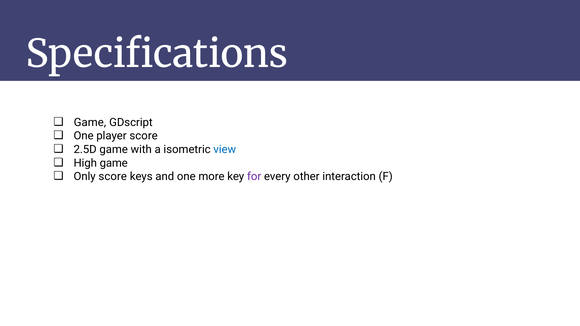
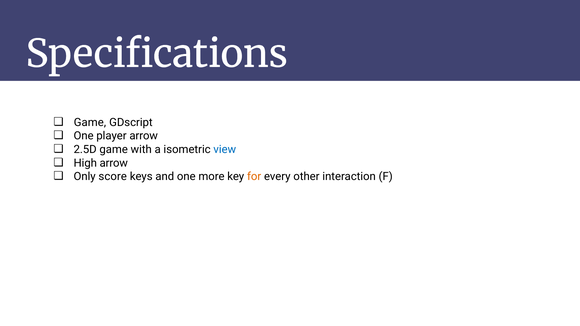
player score: score -> arrow
High game: game -> arrow
for colour: purple -> orange
